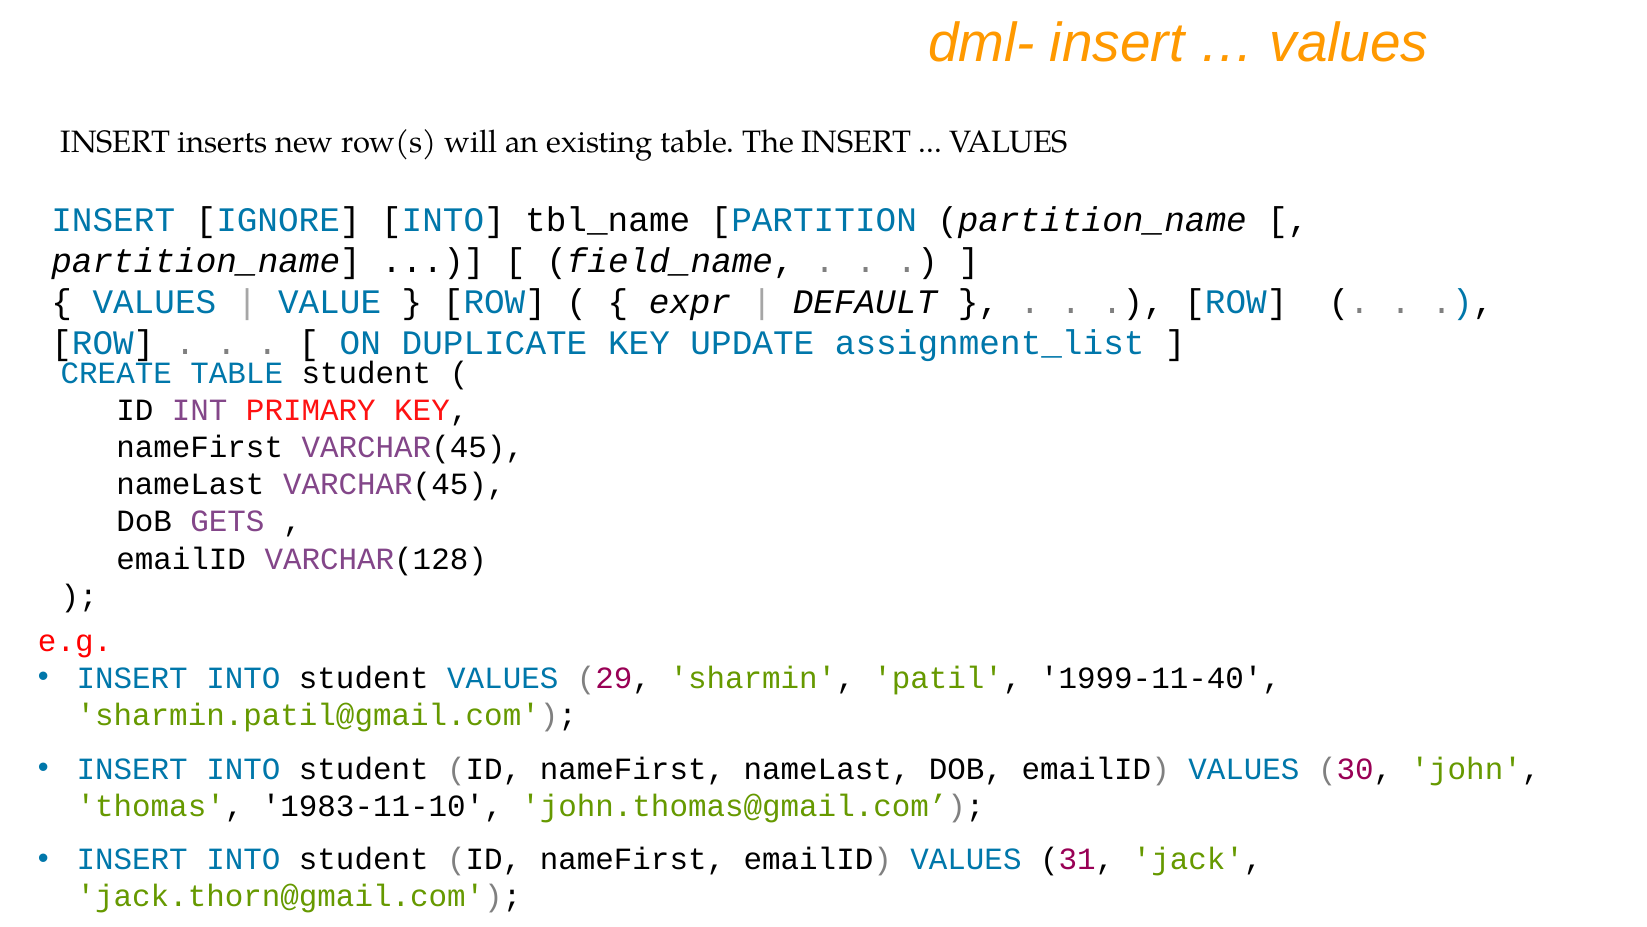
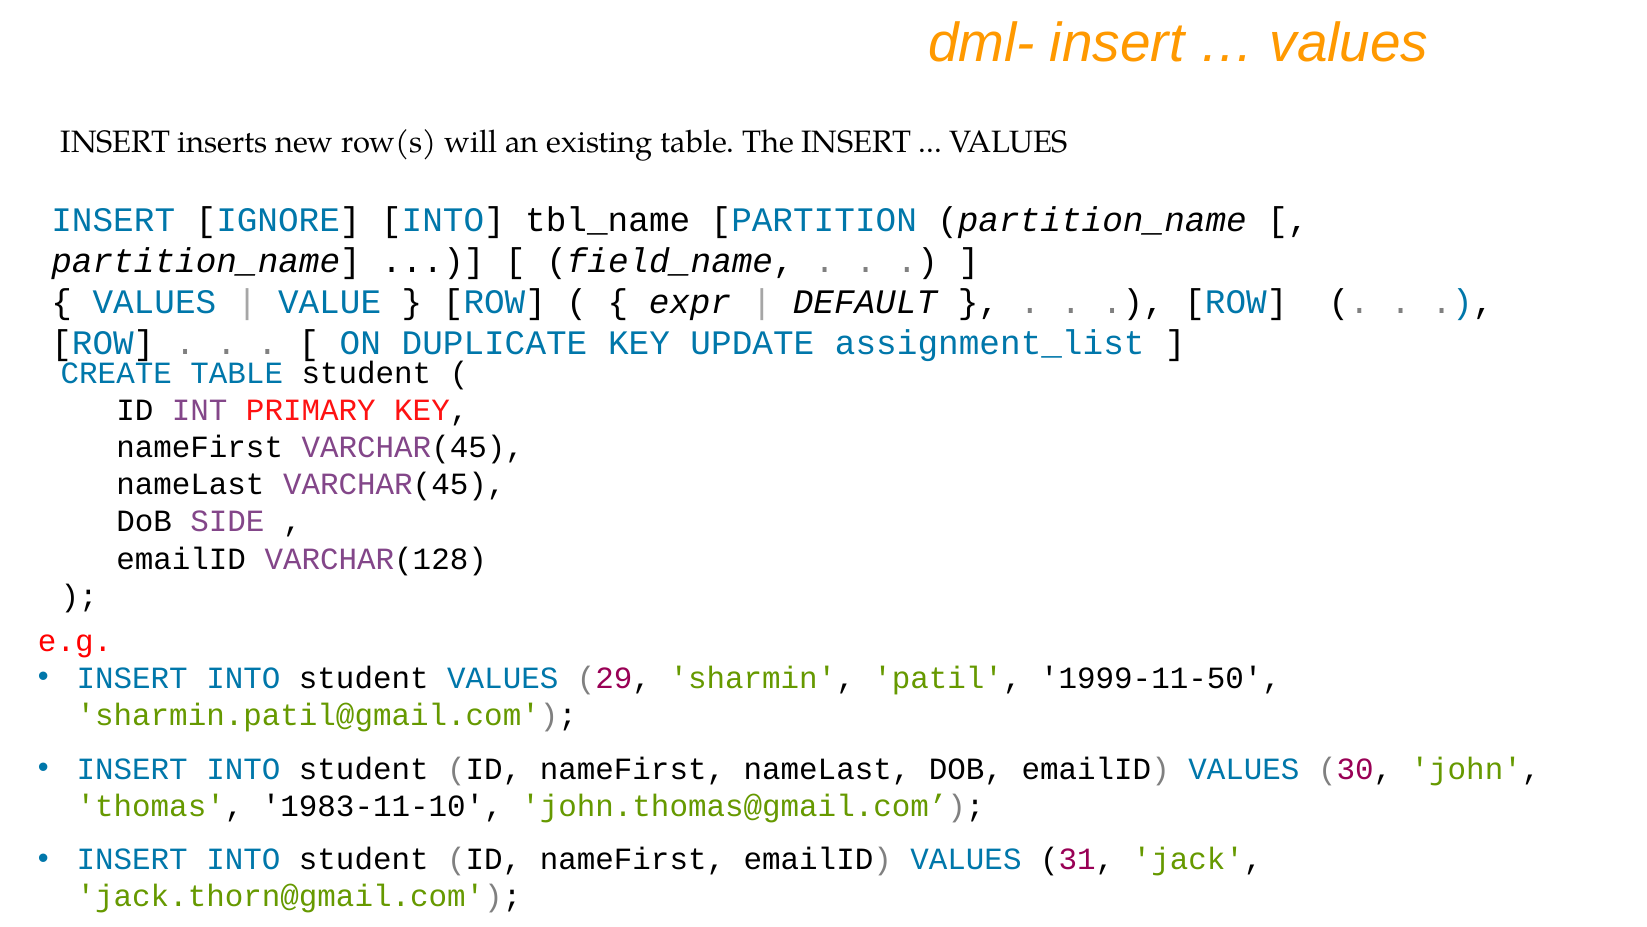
GETS: GETS -> SIDE
1999-11-40: 1999-11-40 -> 1999-11-50
